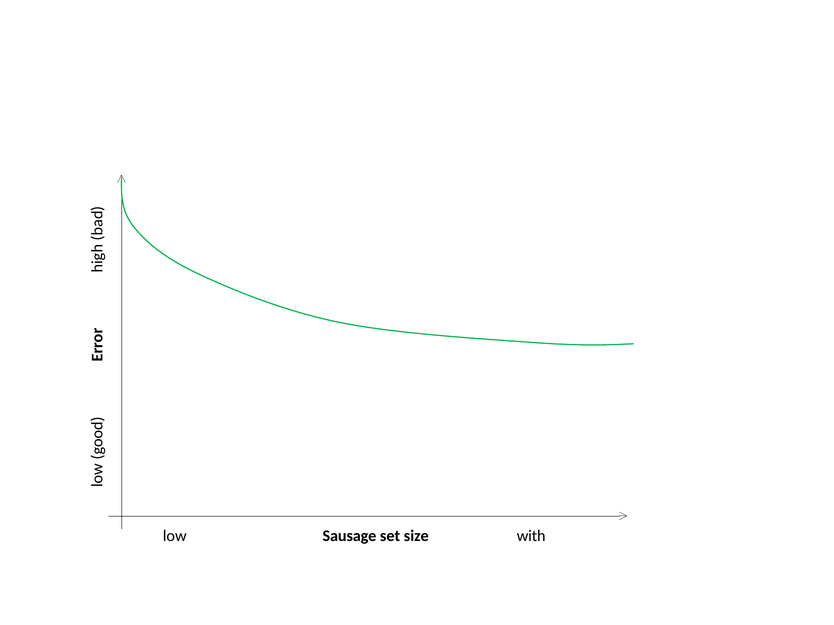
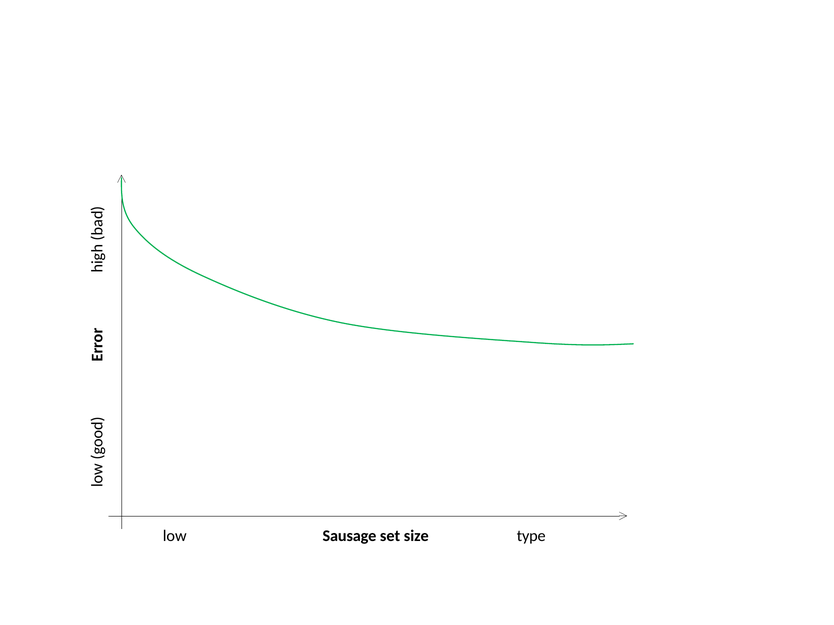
with: with -> type
